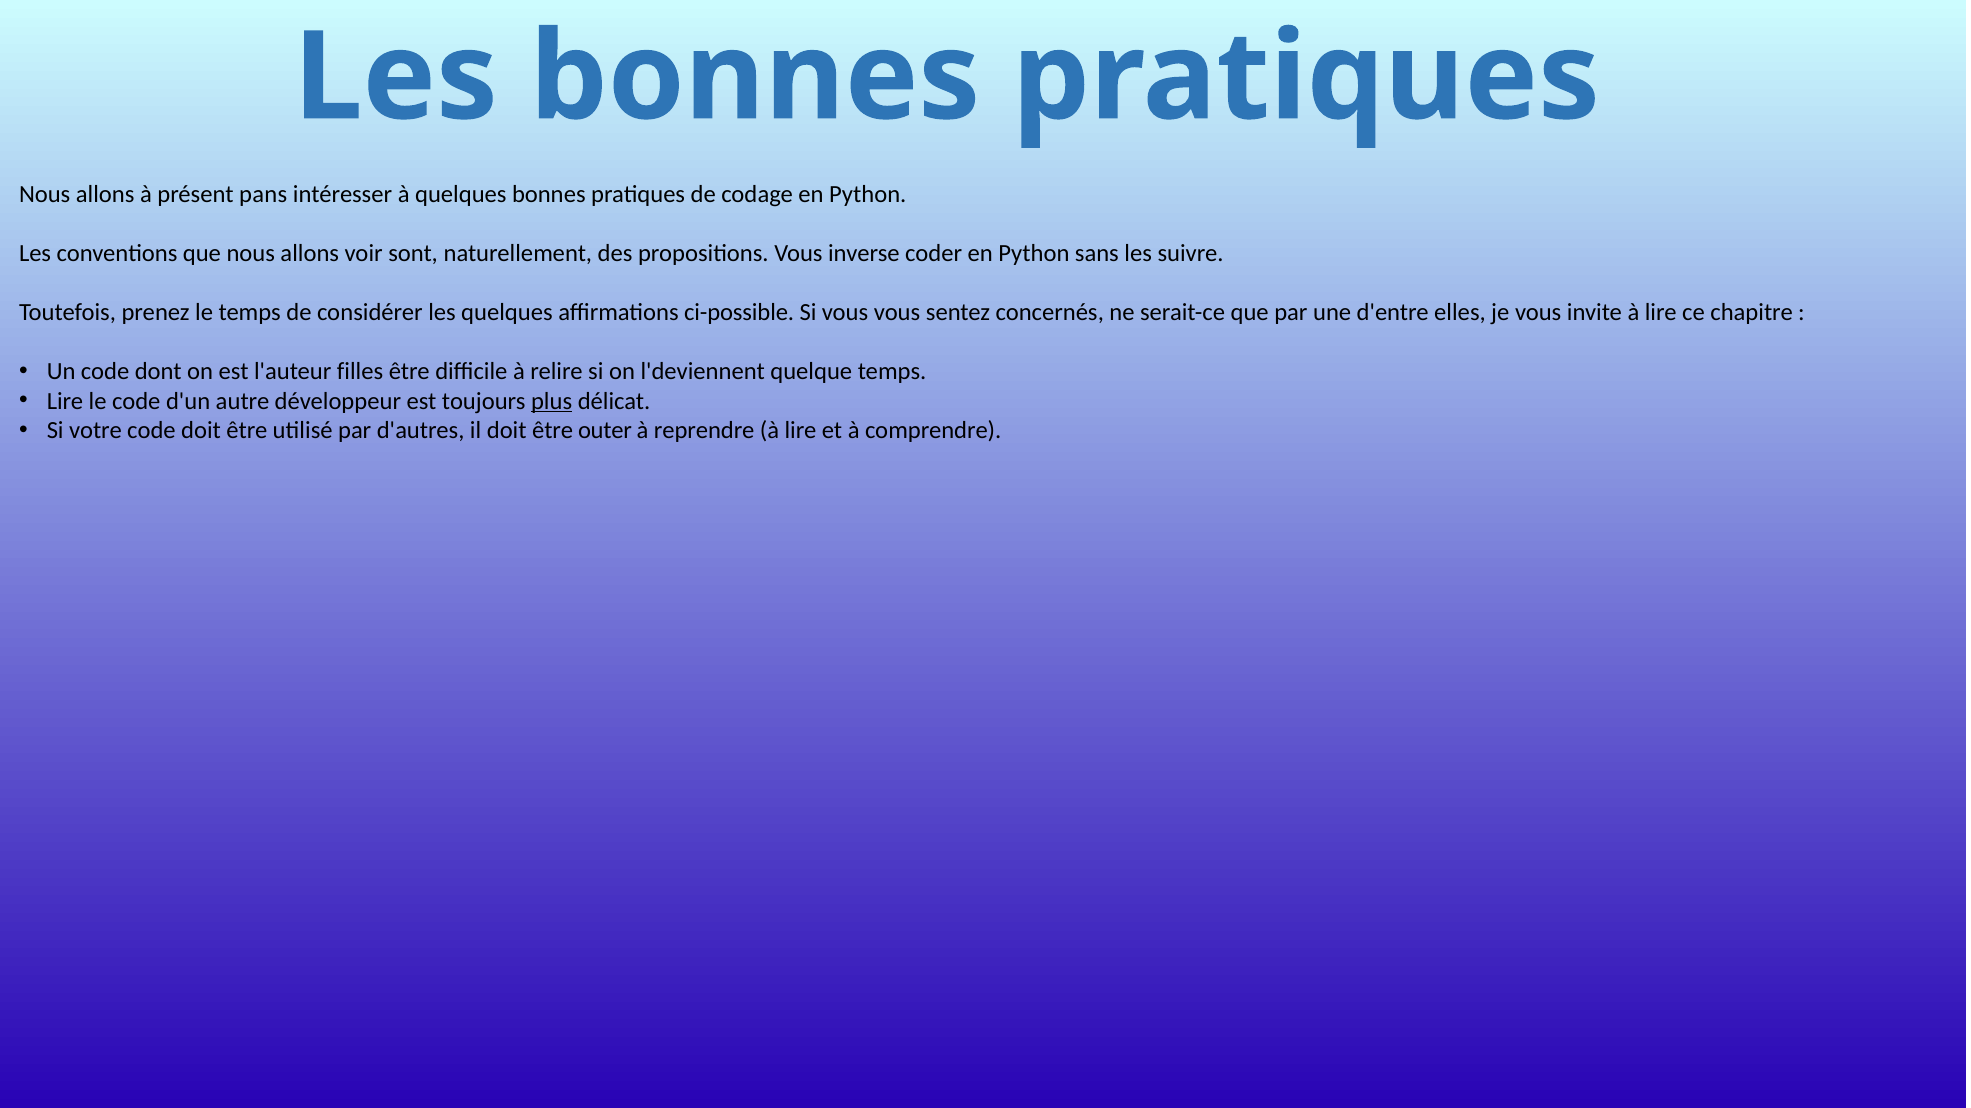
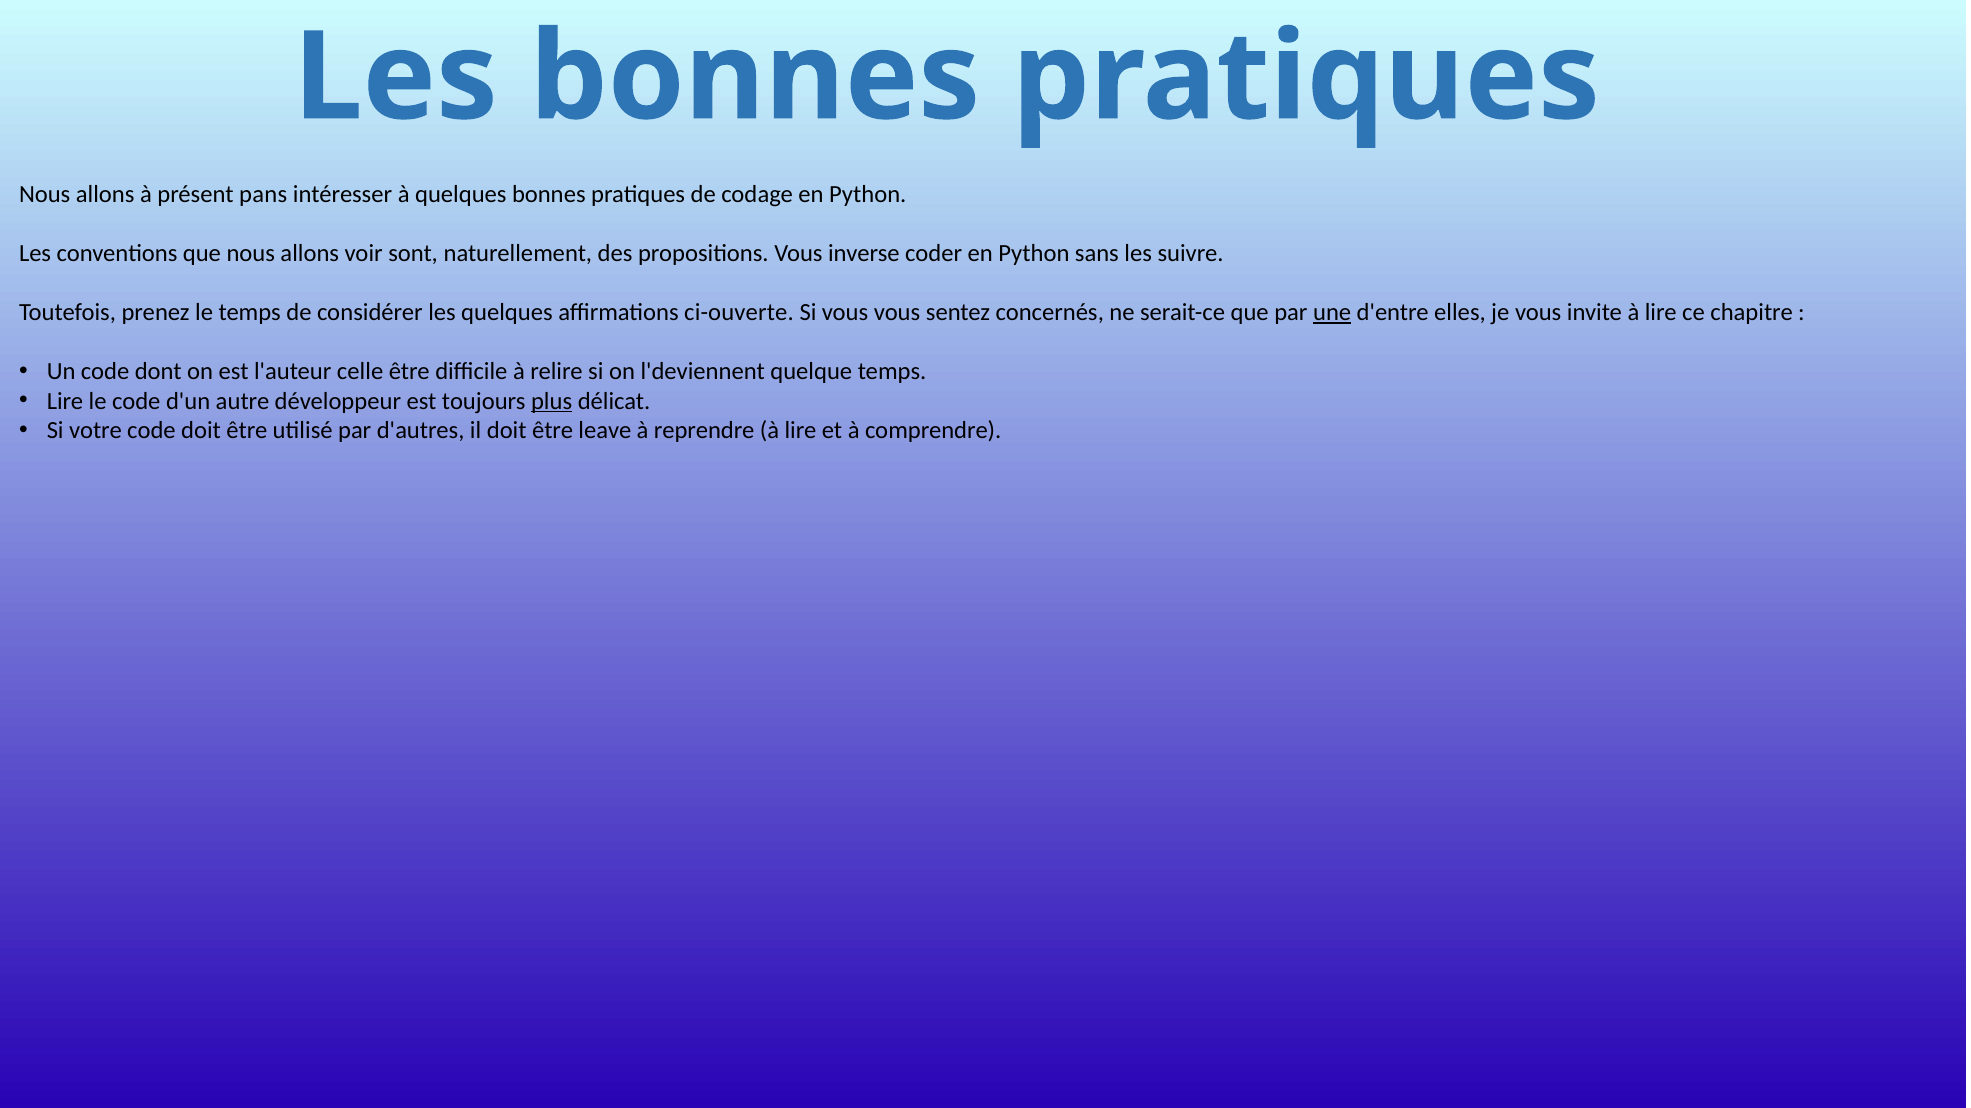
ci-possible: ci-possible -> ci-ouverte
une underline: none -> present
filles: filles -> celle
outer: outer -> leave
